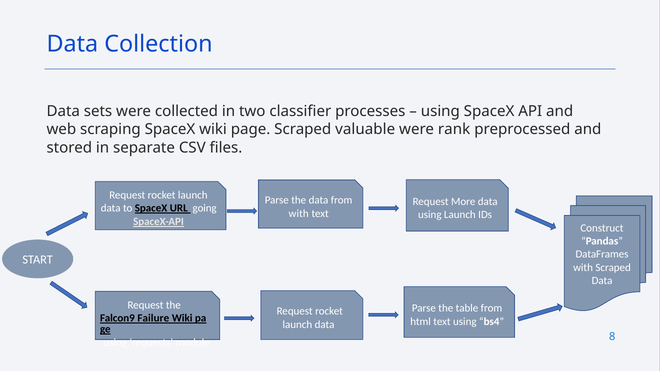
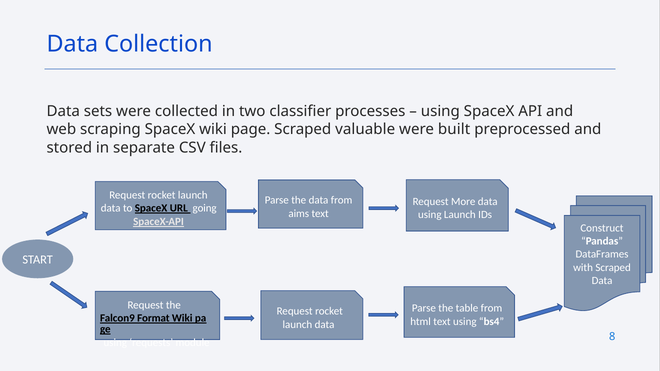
rank: rank -> built
with at (299, 214): with -> aims
Failure: Failure -> Format
